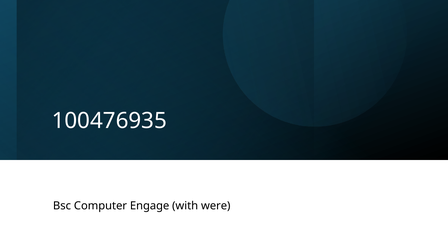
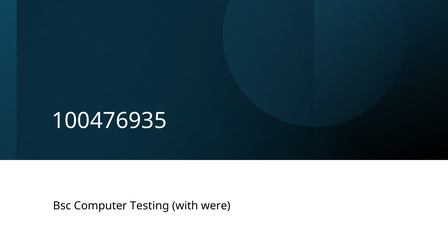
Engage: Engage -> Testing
